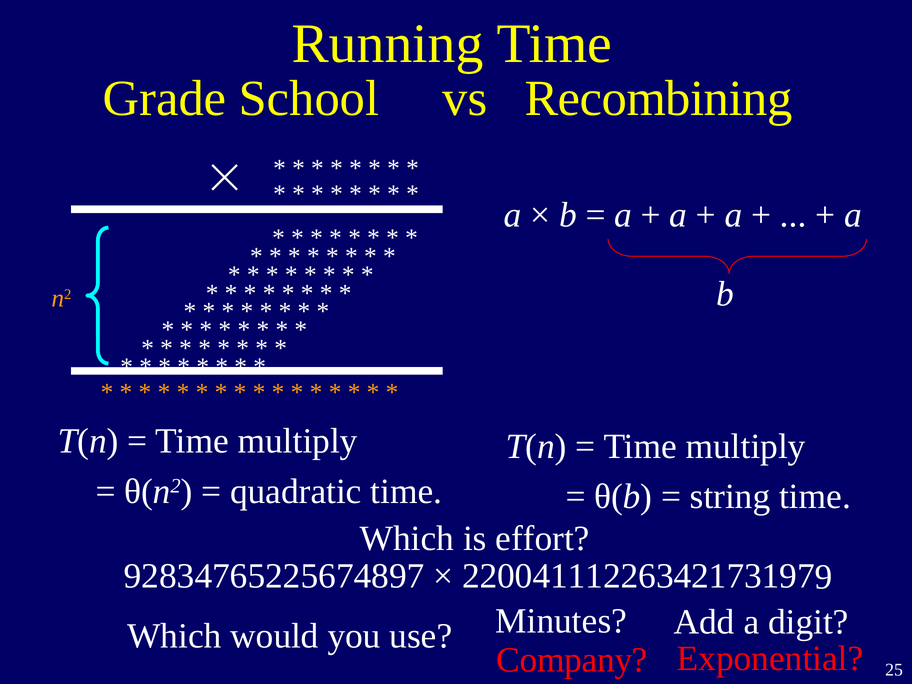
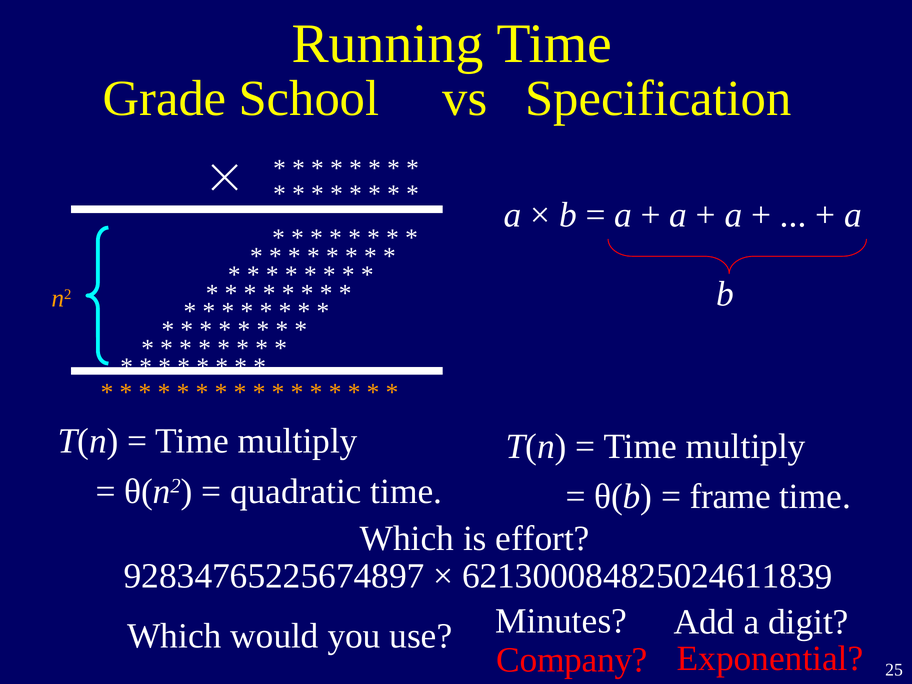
Recombining: Recombining -> Specification
string: string -> frame
22004111226342173197: 22004111226342173197 -> 62130008482502461183
